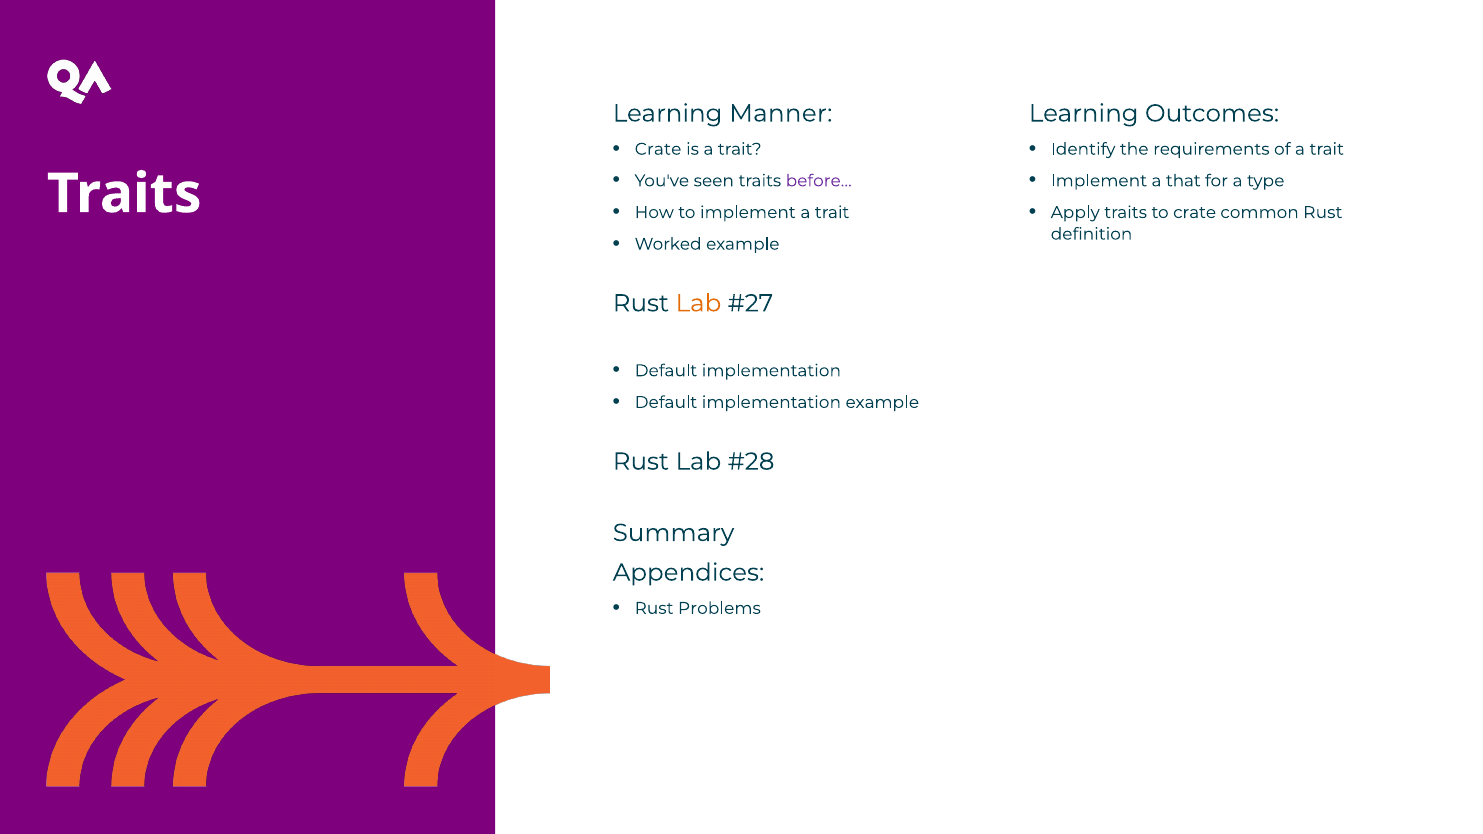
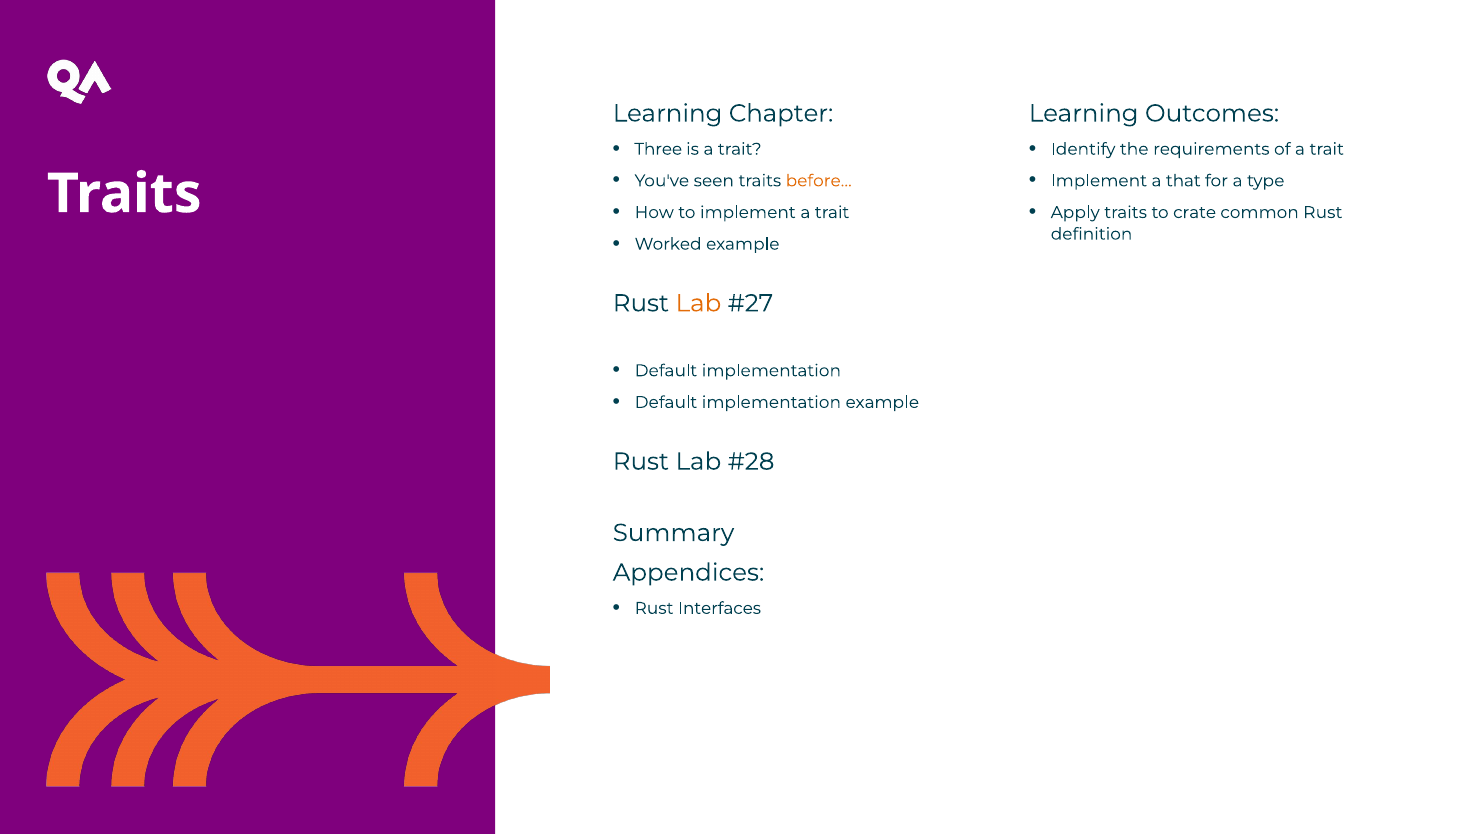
Manner: Manner -> Chapter
Crate at (658, 149): Crate -> Three
before… colour: purple -> orange
Problems: Problems -> Interfaces
